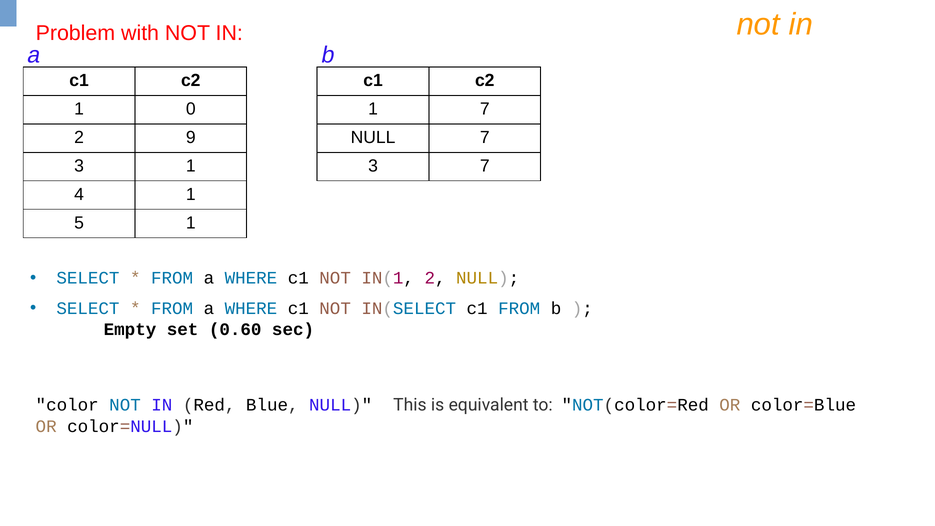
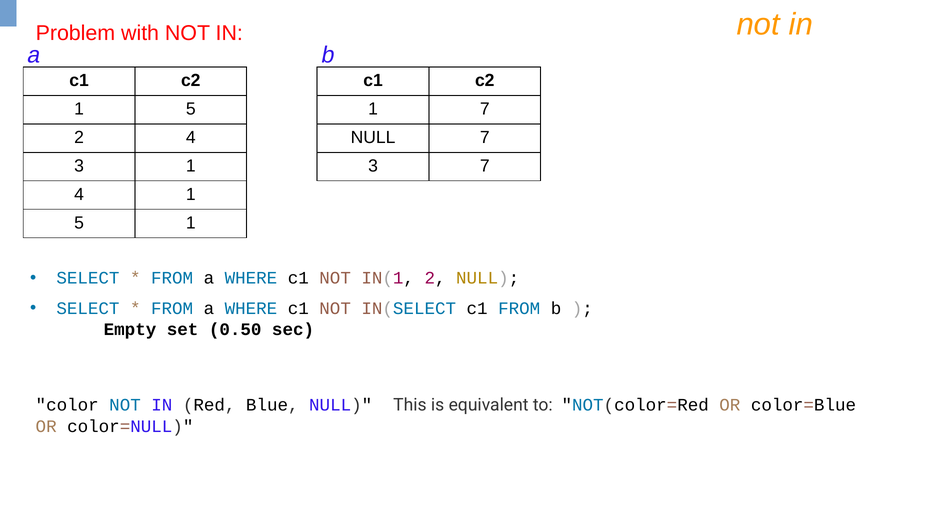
0 at (191, 109): 0 -> 5
2 9: 9 -> 4
0.60: 0.60 -> 0.50
